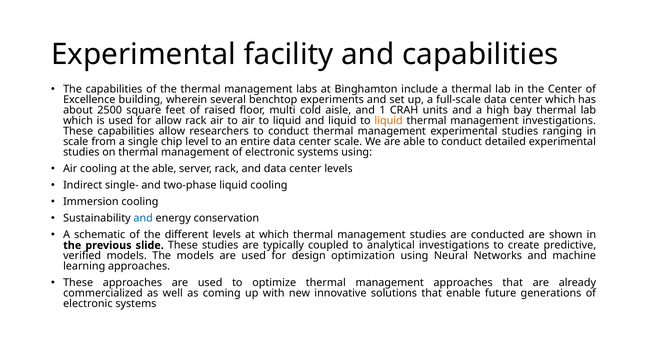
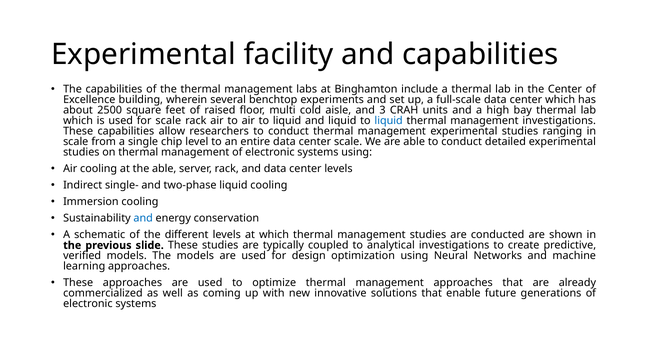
1: 1 -> 3
for allow: allow -> scale
liquid at (389, 121) colour: orange -> blue
